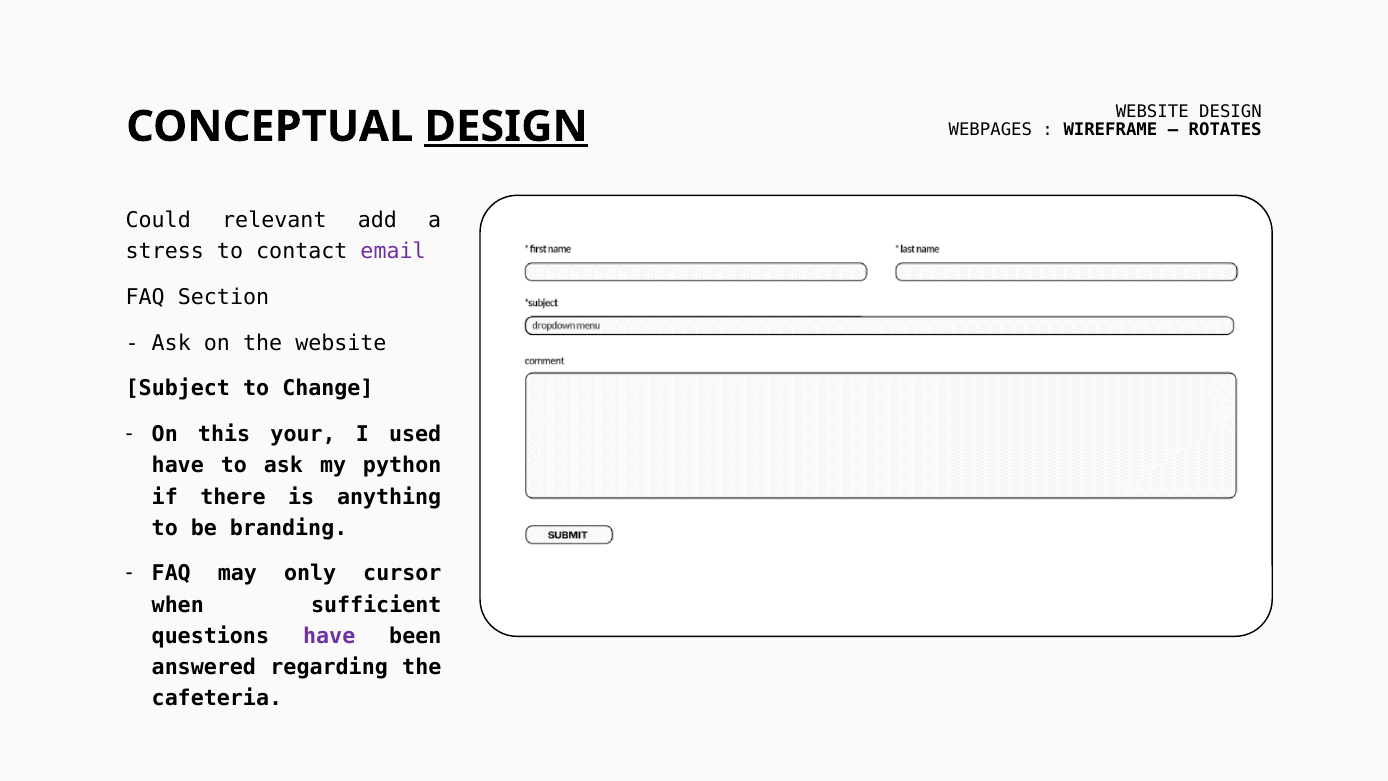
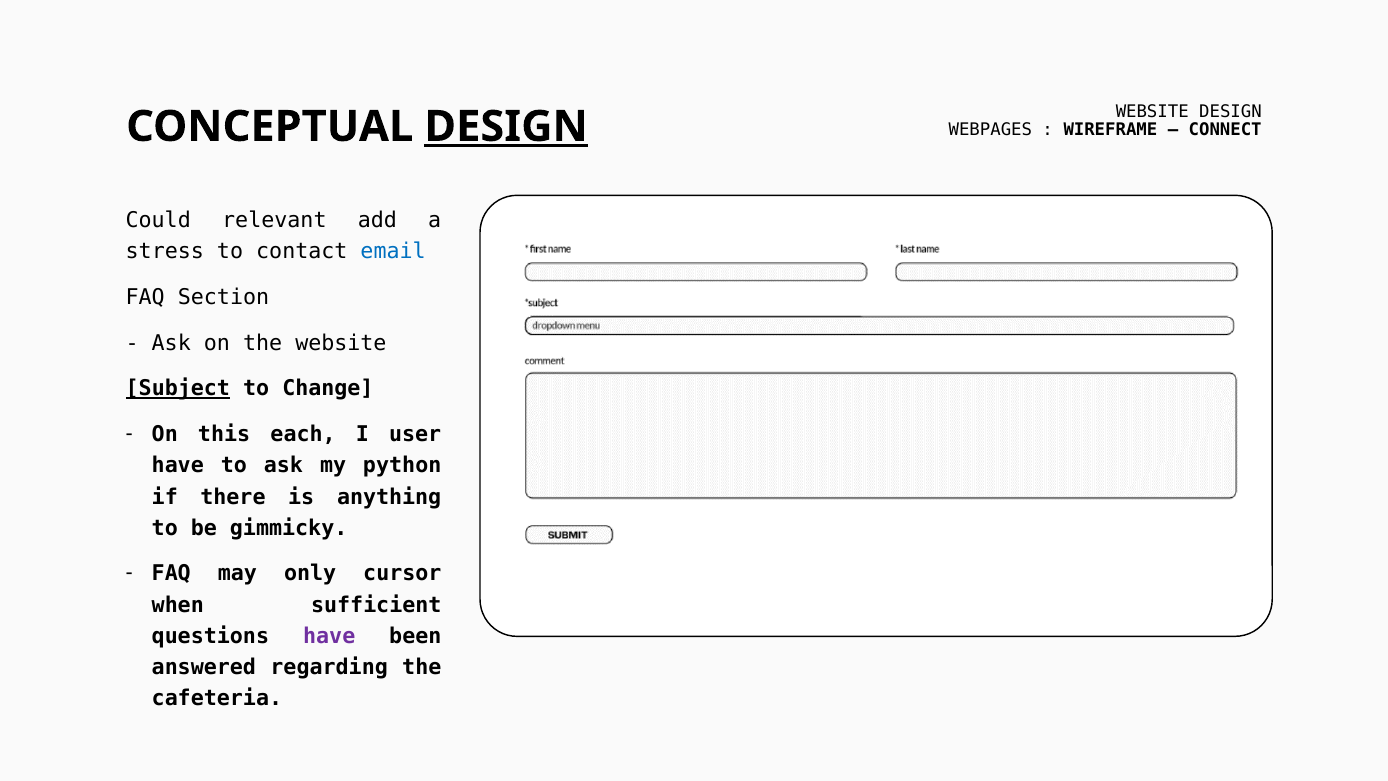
ROTATES: ROTATES -> CONNECT
email colour: purple -> blue
Subject underline: none -> present
your: your -> each
used: used -> user
branding: branding -> gimmicky
